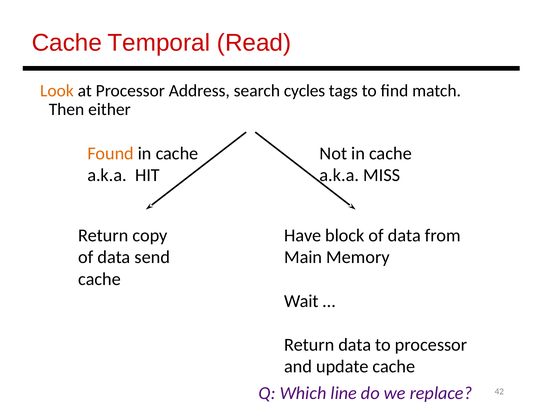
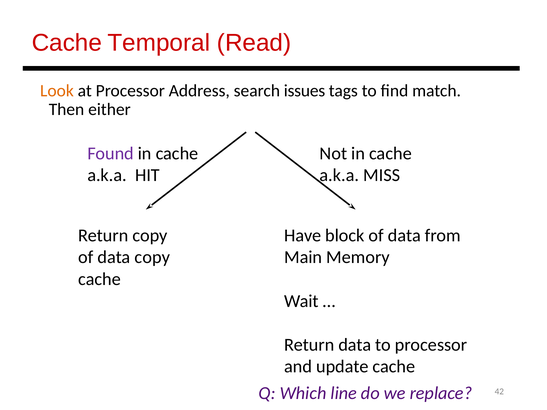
cycles: cycles -> issues
Found colour: orange -> purple
data send: send -> copy
